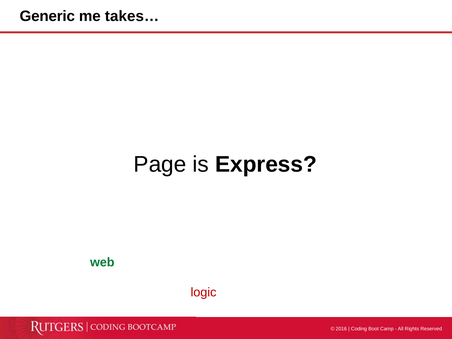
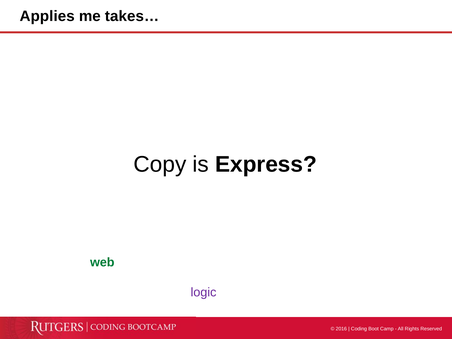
Generic: Generic -> Applies
Page: Page -> Copy
logic colour: red -> purple
